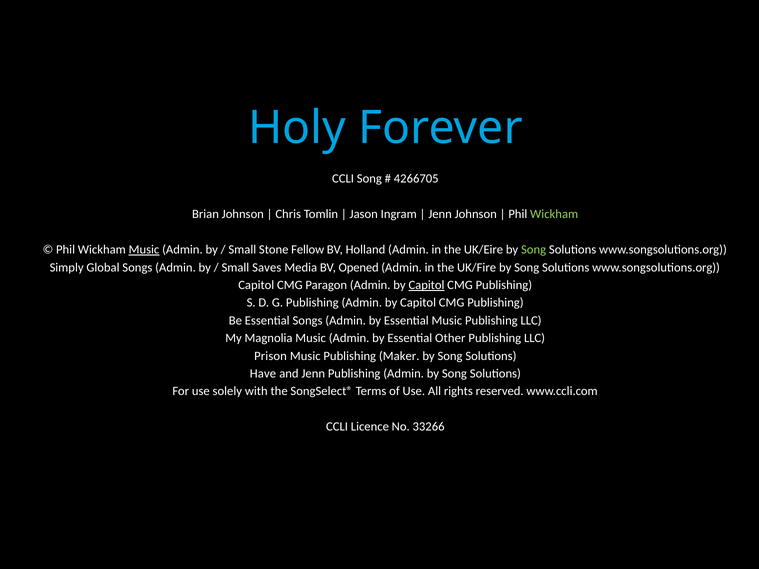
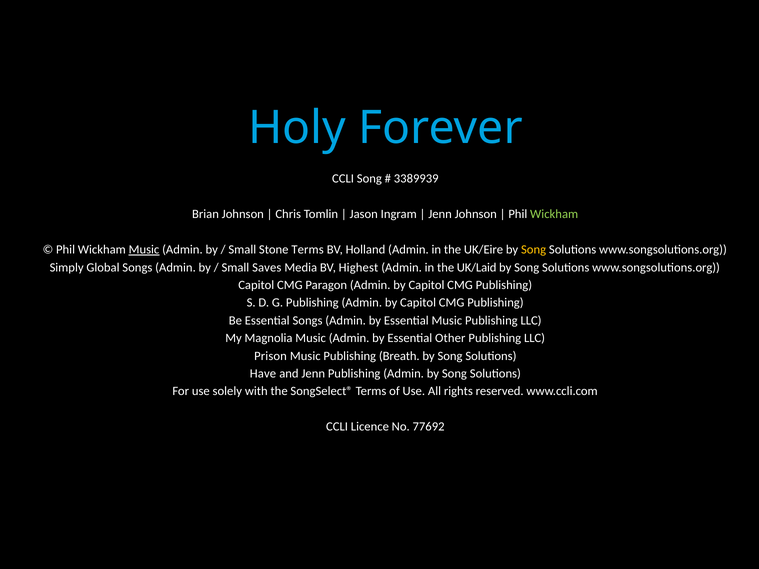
4266705: 4266705 -> 3389939
Stone Fellow: Fellow -> Terms
Song at (534, 250) colour: light green -> yellow
Opened: Opened -> Highest
UK/Fire: UK/Fire -> UK/Laid
Capitol at (426, 285) underline: present -> none
Maker: Maker -> Breath
33266: 33266 -> 77692
